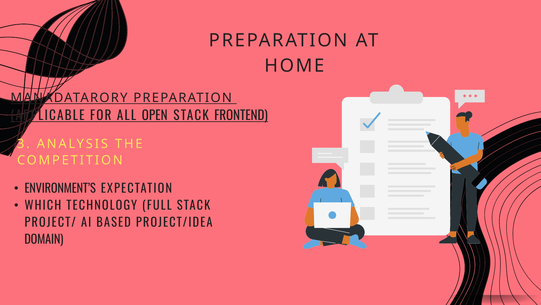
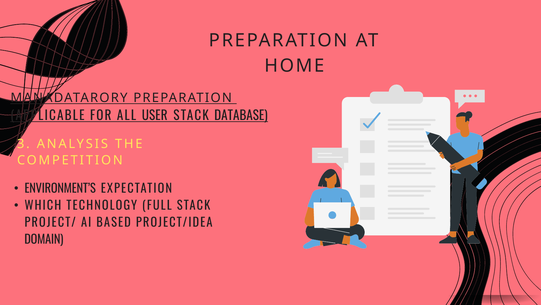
OPEN: OPEN -> USER
FRONTEND: FRONTEND -> DATABASE
